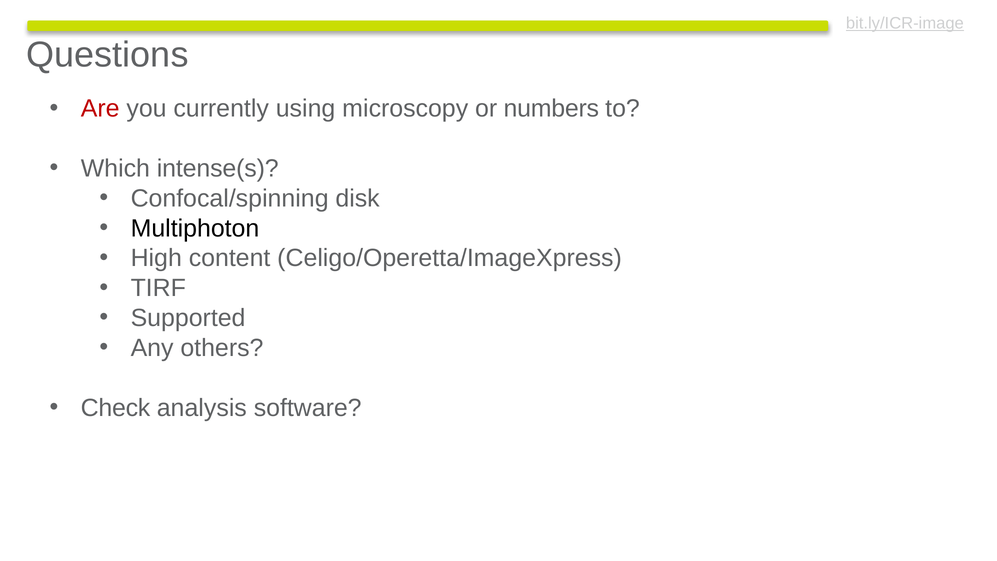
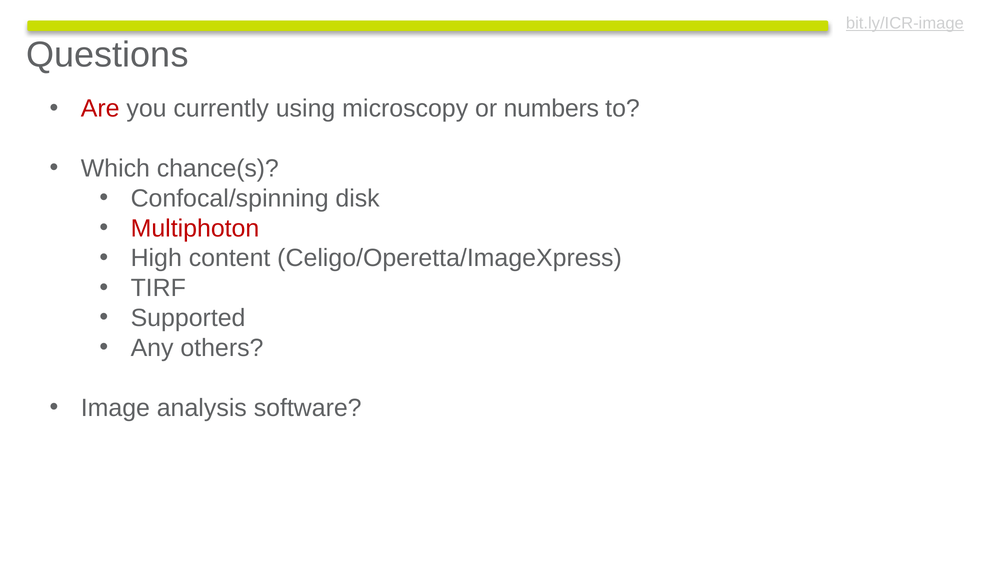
intense(s: intense(s -> chance(s
Multiphoton colour: black -> red
Check: Check -> Image
